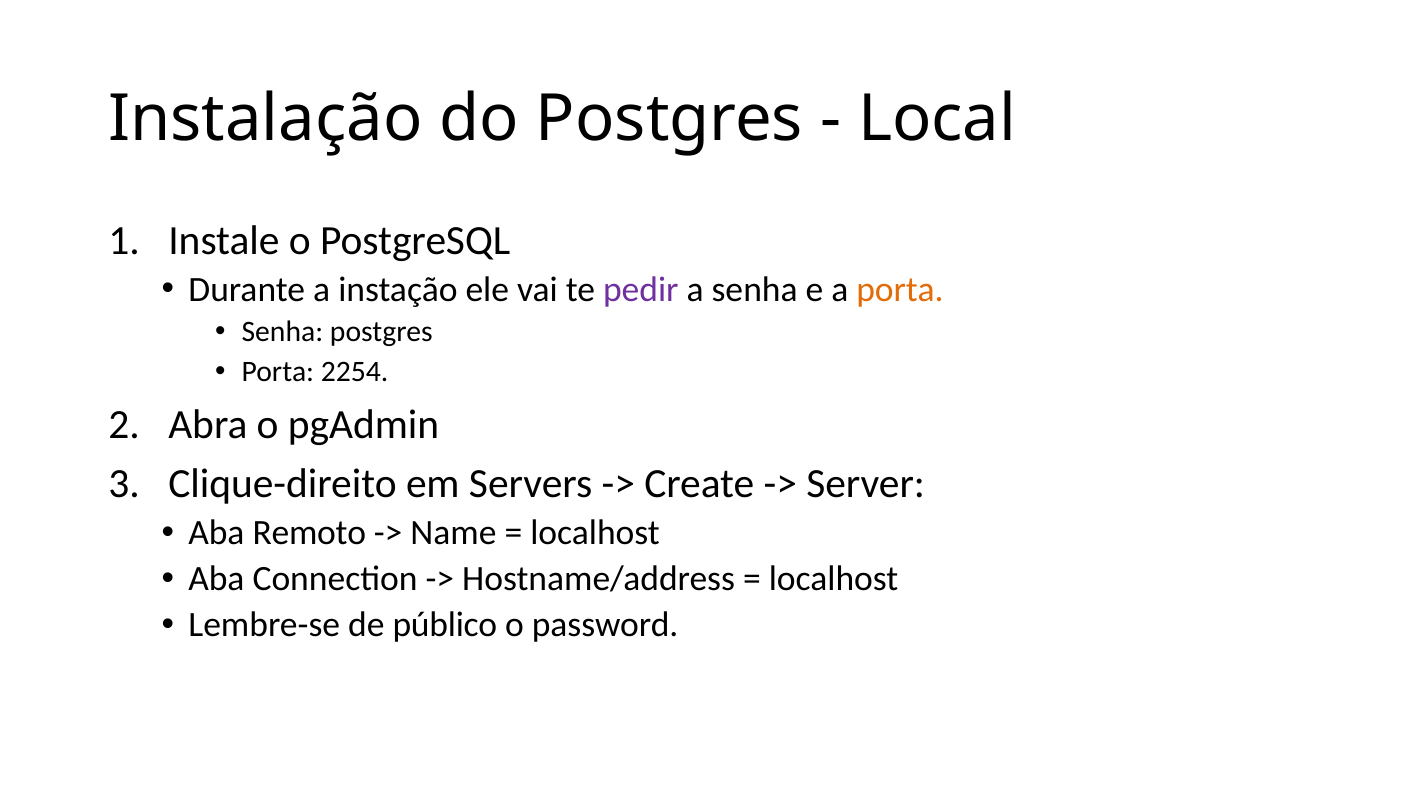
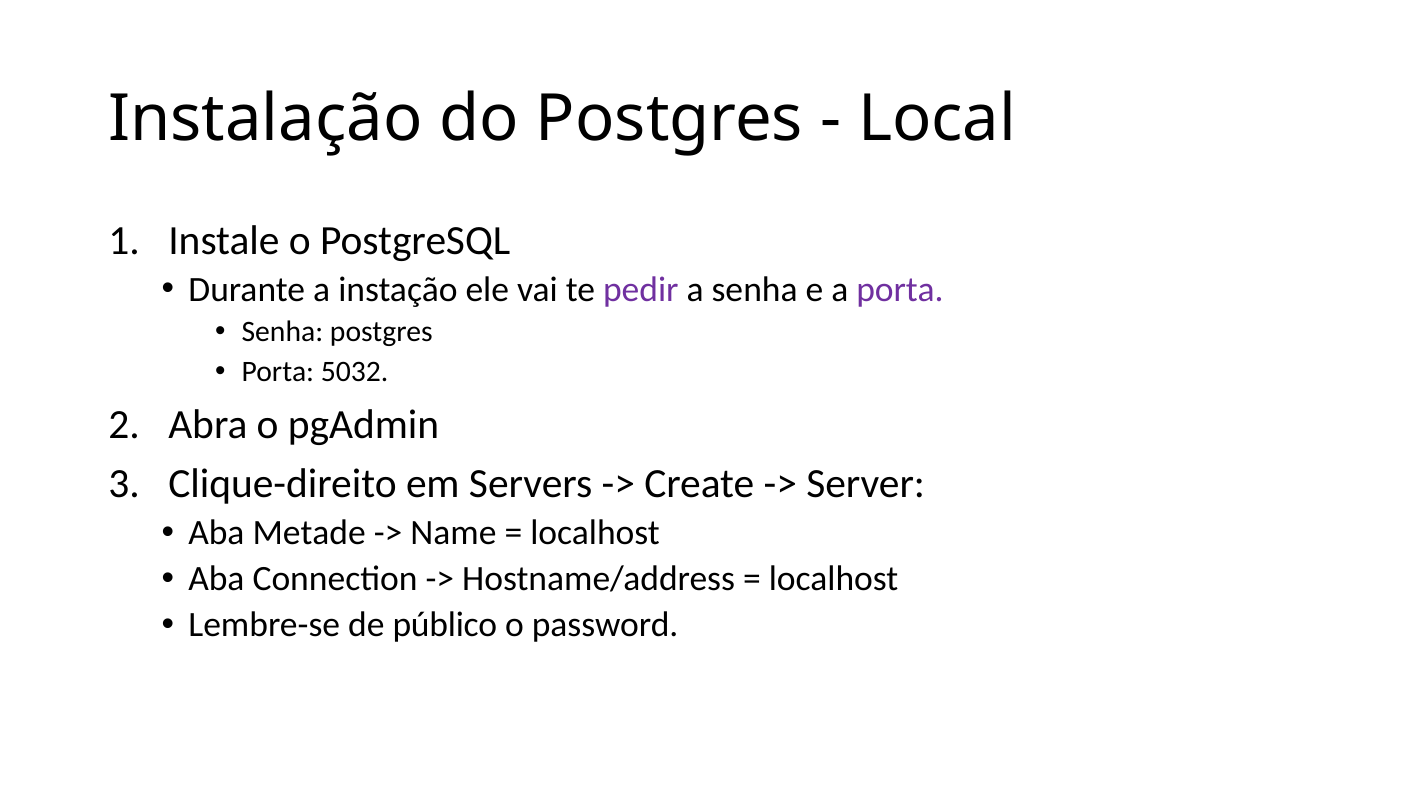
porta at (900, 289) colour: orange -> purple
2254: 2254 -> 5032
Remoto: Remoto -> Metade
